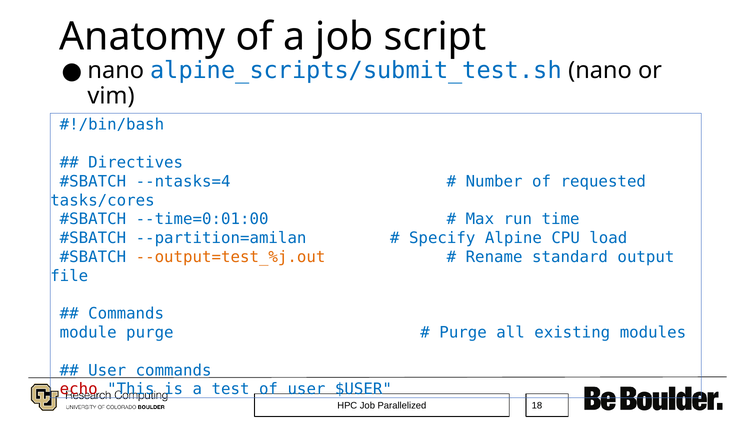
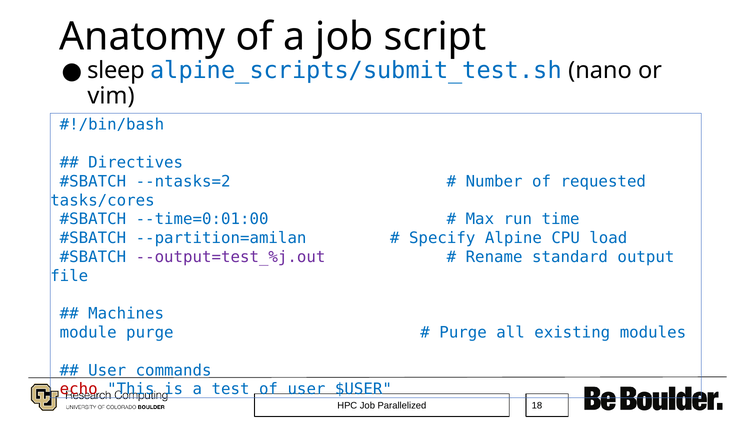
nano at (116, 71): nano -> sleep
--ntasks=4: --ntasks=4 -> --ntasks=2
--output=test_%j.out colour: orange -> purple
Commands at (126, 313): Commands -> Machines
